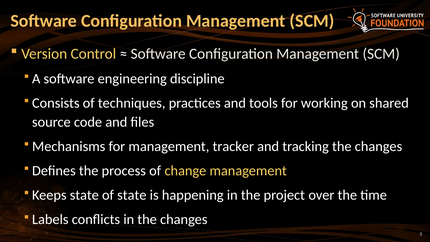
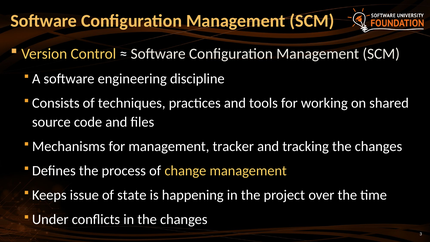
Keeps state: state -> issue
Labels: Labels -> Under
